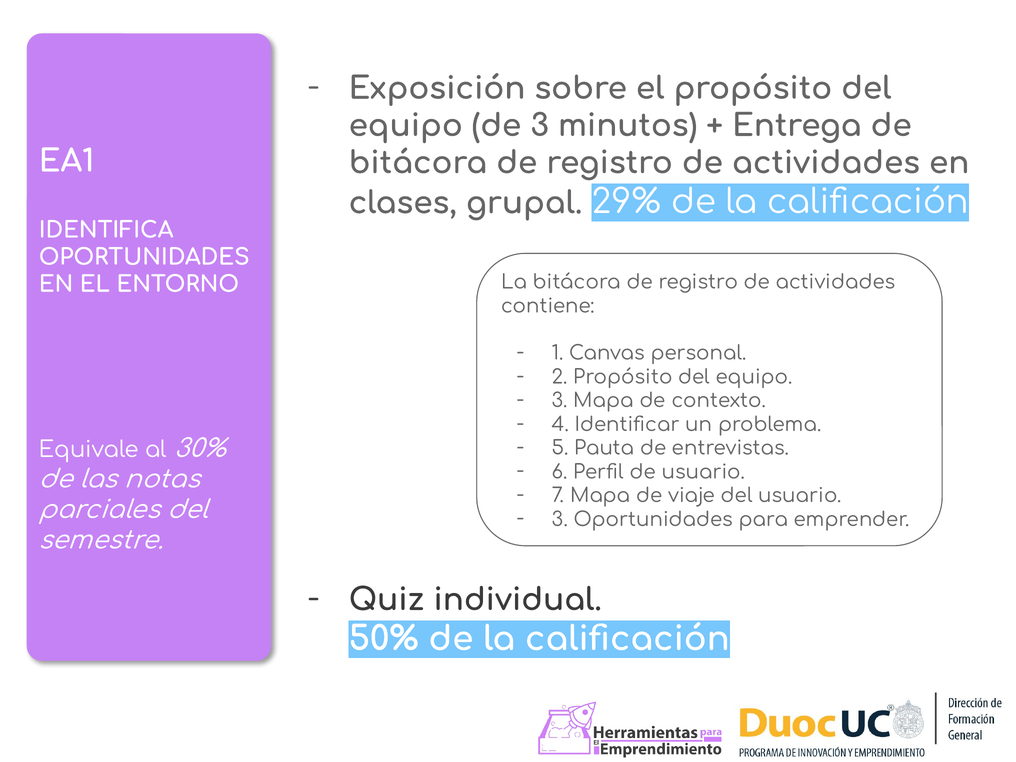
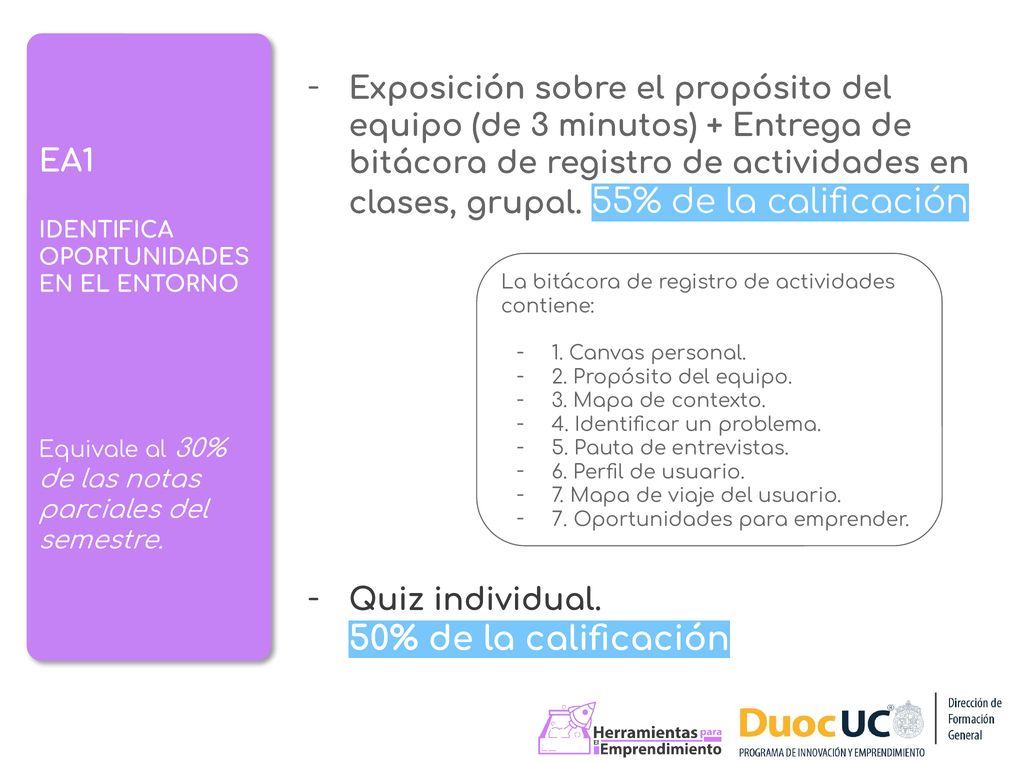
29%: 29% -> 55%
3 at (560, 520): 3 -> 7
